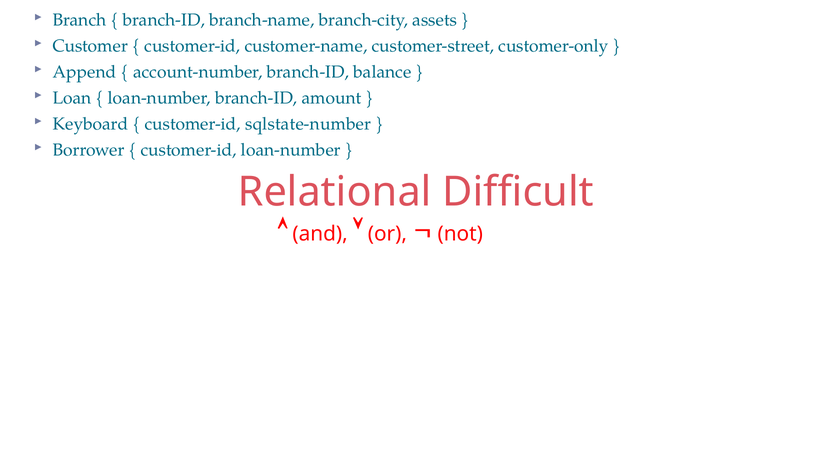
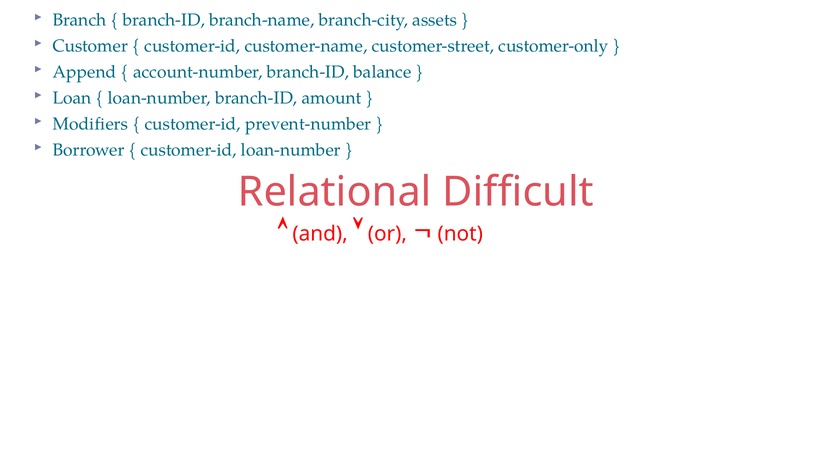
Keyboard: Keyboard -> Modifiers
sqlstate-number: sqlstate-number -> prevent-number
